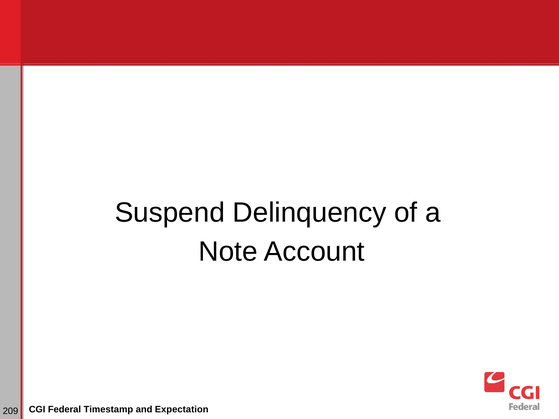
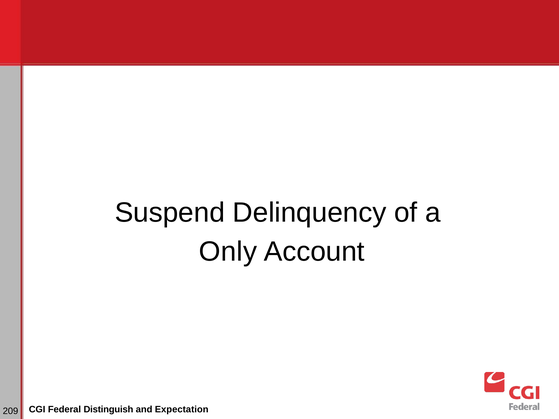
Note: Note -> Only
Timestamp: Timestamp -> Distinguish
